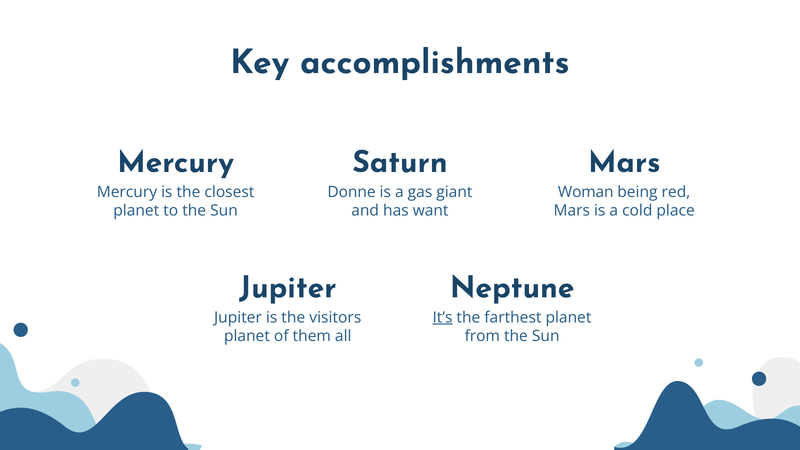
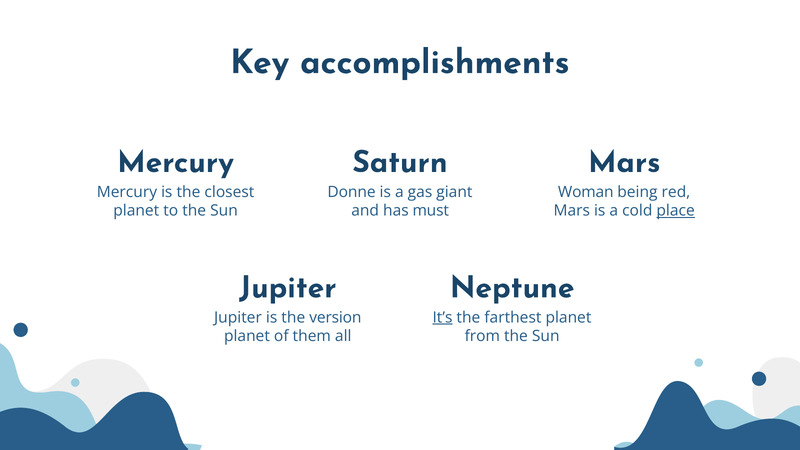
want: want -> must
place underline: none -> present
visitors: visitors -> version
